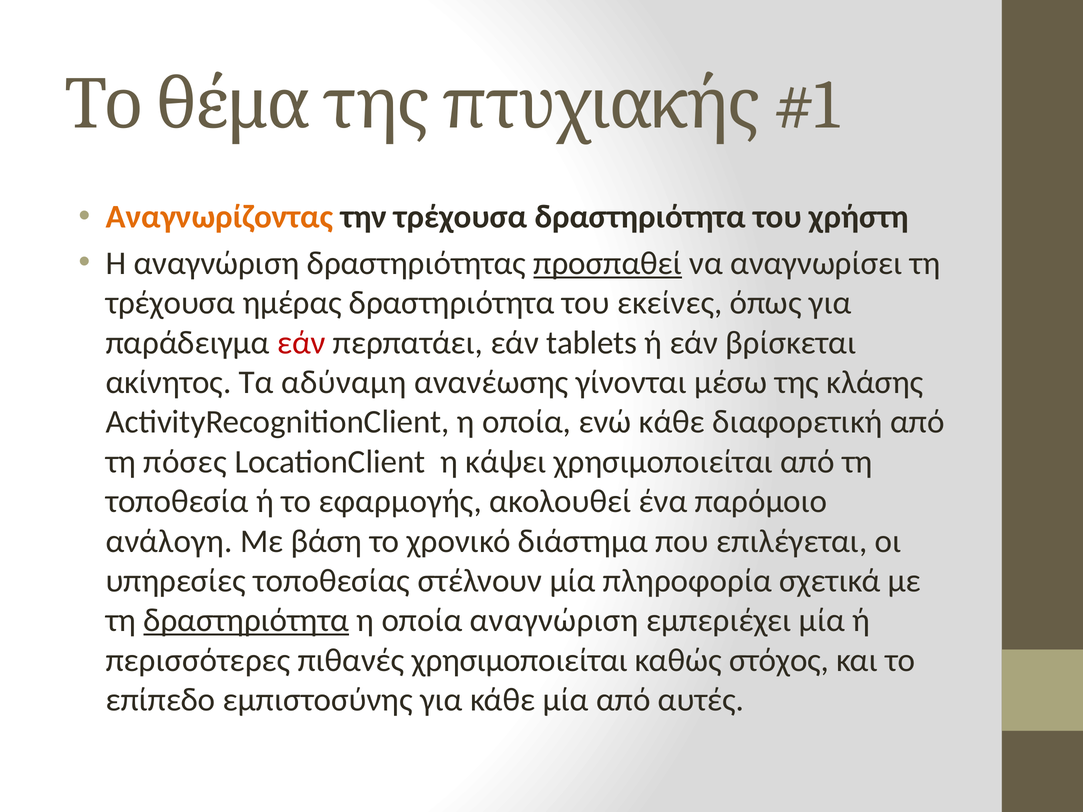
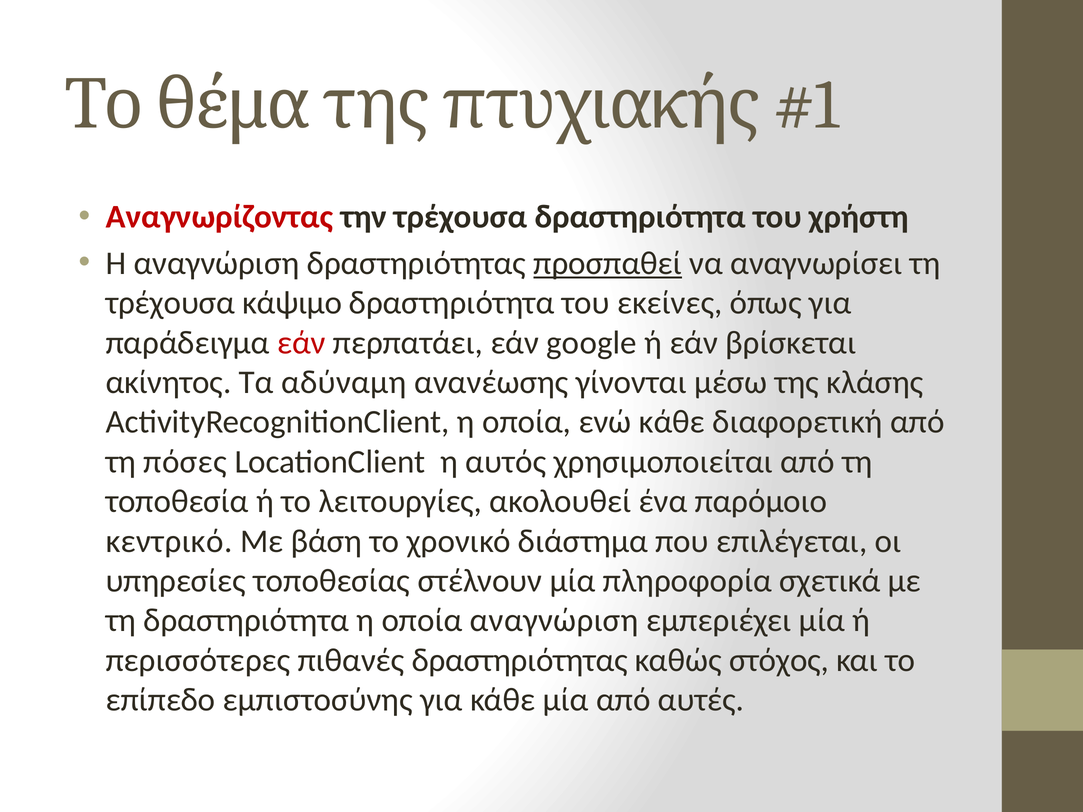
Αναγνωρίζοντας colour: orange -> red
ημέρας: ημέρας -> κάψιμο
tablets: tablets -> google
κάψει: κάψει -> αυτός
εφαρμογής: εφαρμογής -> λειτουργίες
ανάλογη: ανάλογη -> κεντρικό
δραστηριότητα at (246, 621) underline: present -> none
πιθανές χρησιμοποιείται: χρησιμοποιείται -> δραστηριότητας
